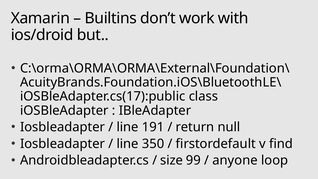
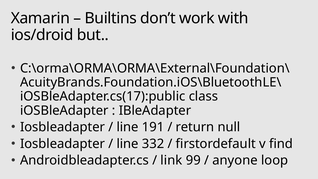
350: 350 -> 332
size: size -> link
